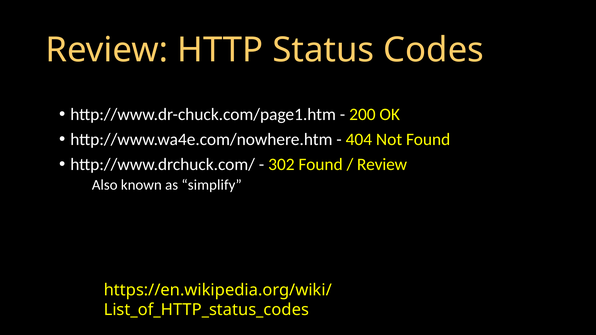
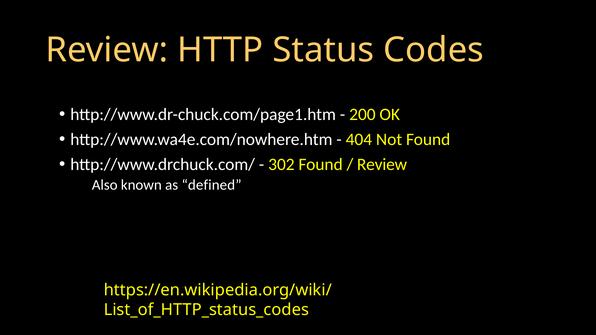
simplify: simplify -> defined
